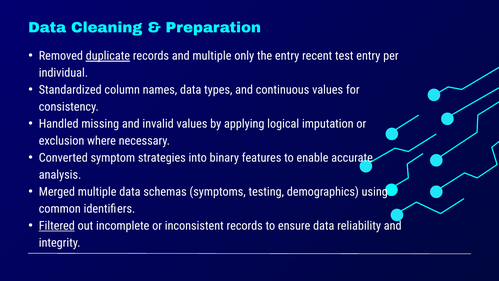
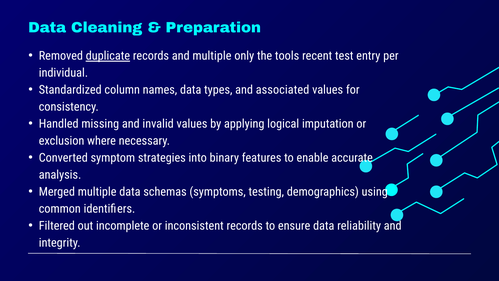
the entry: entry -> tools
continuous: continuous -> associated
Filtered underline: present -> none
